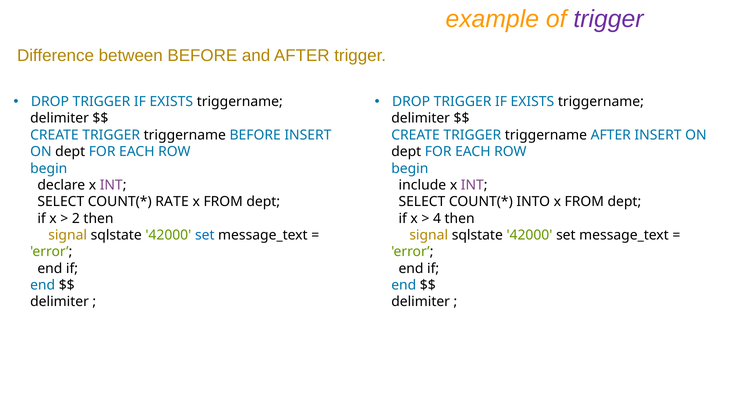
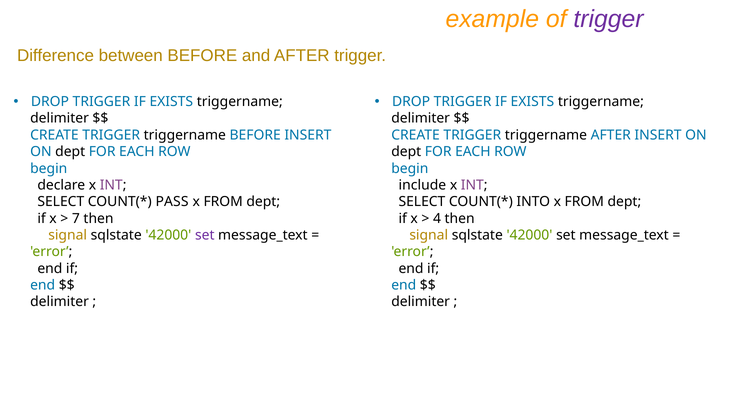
RATE: RATE -> PASS
2: 2 -> 7
set at (205, 235) colour: blue -> purple
